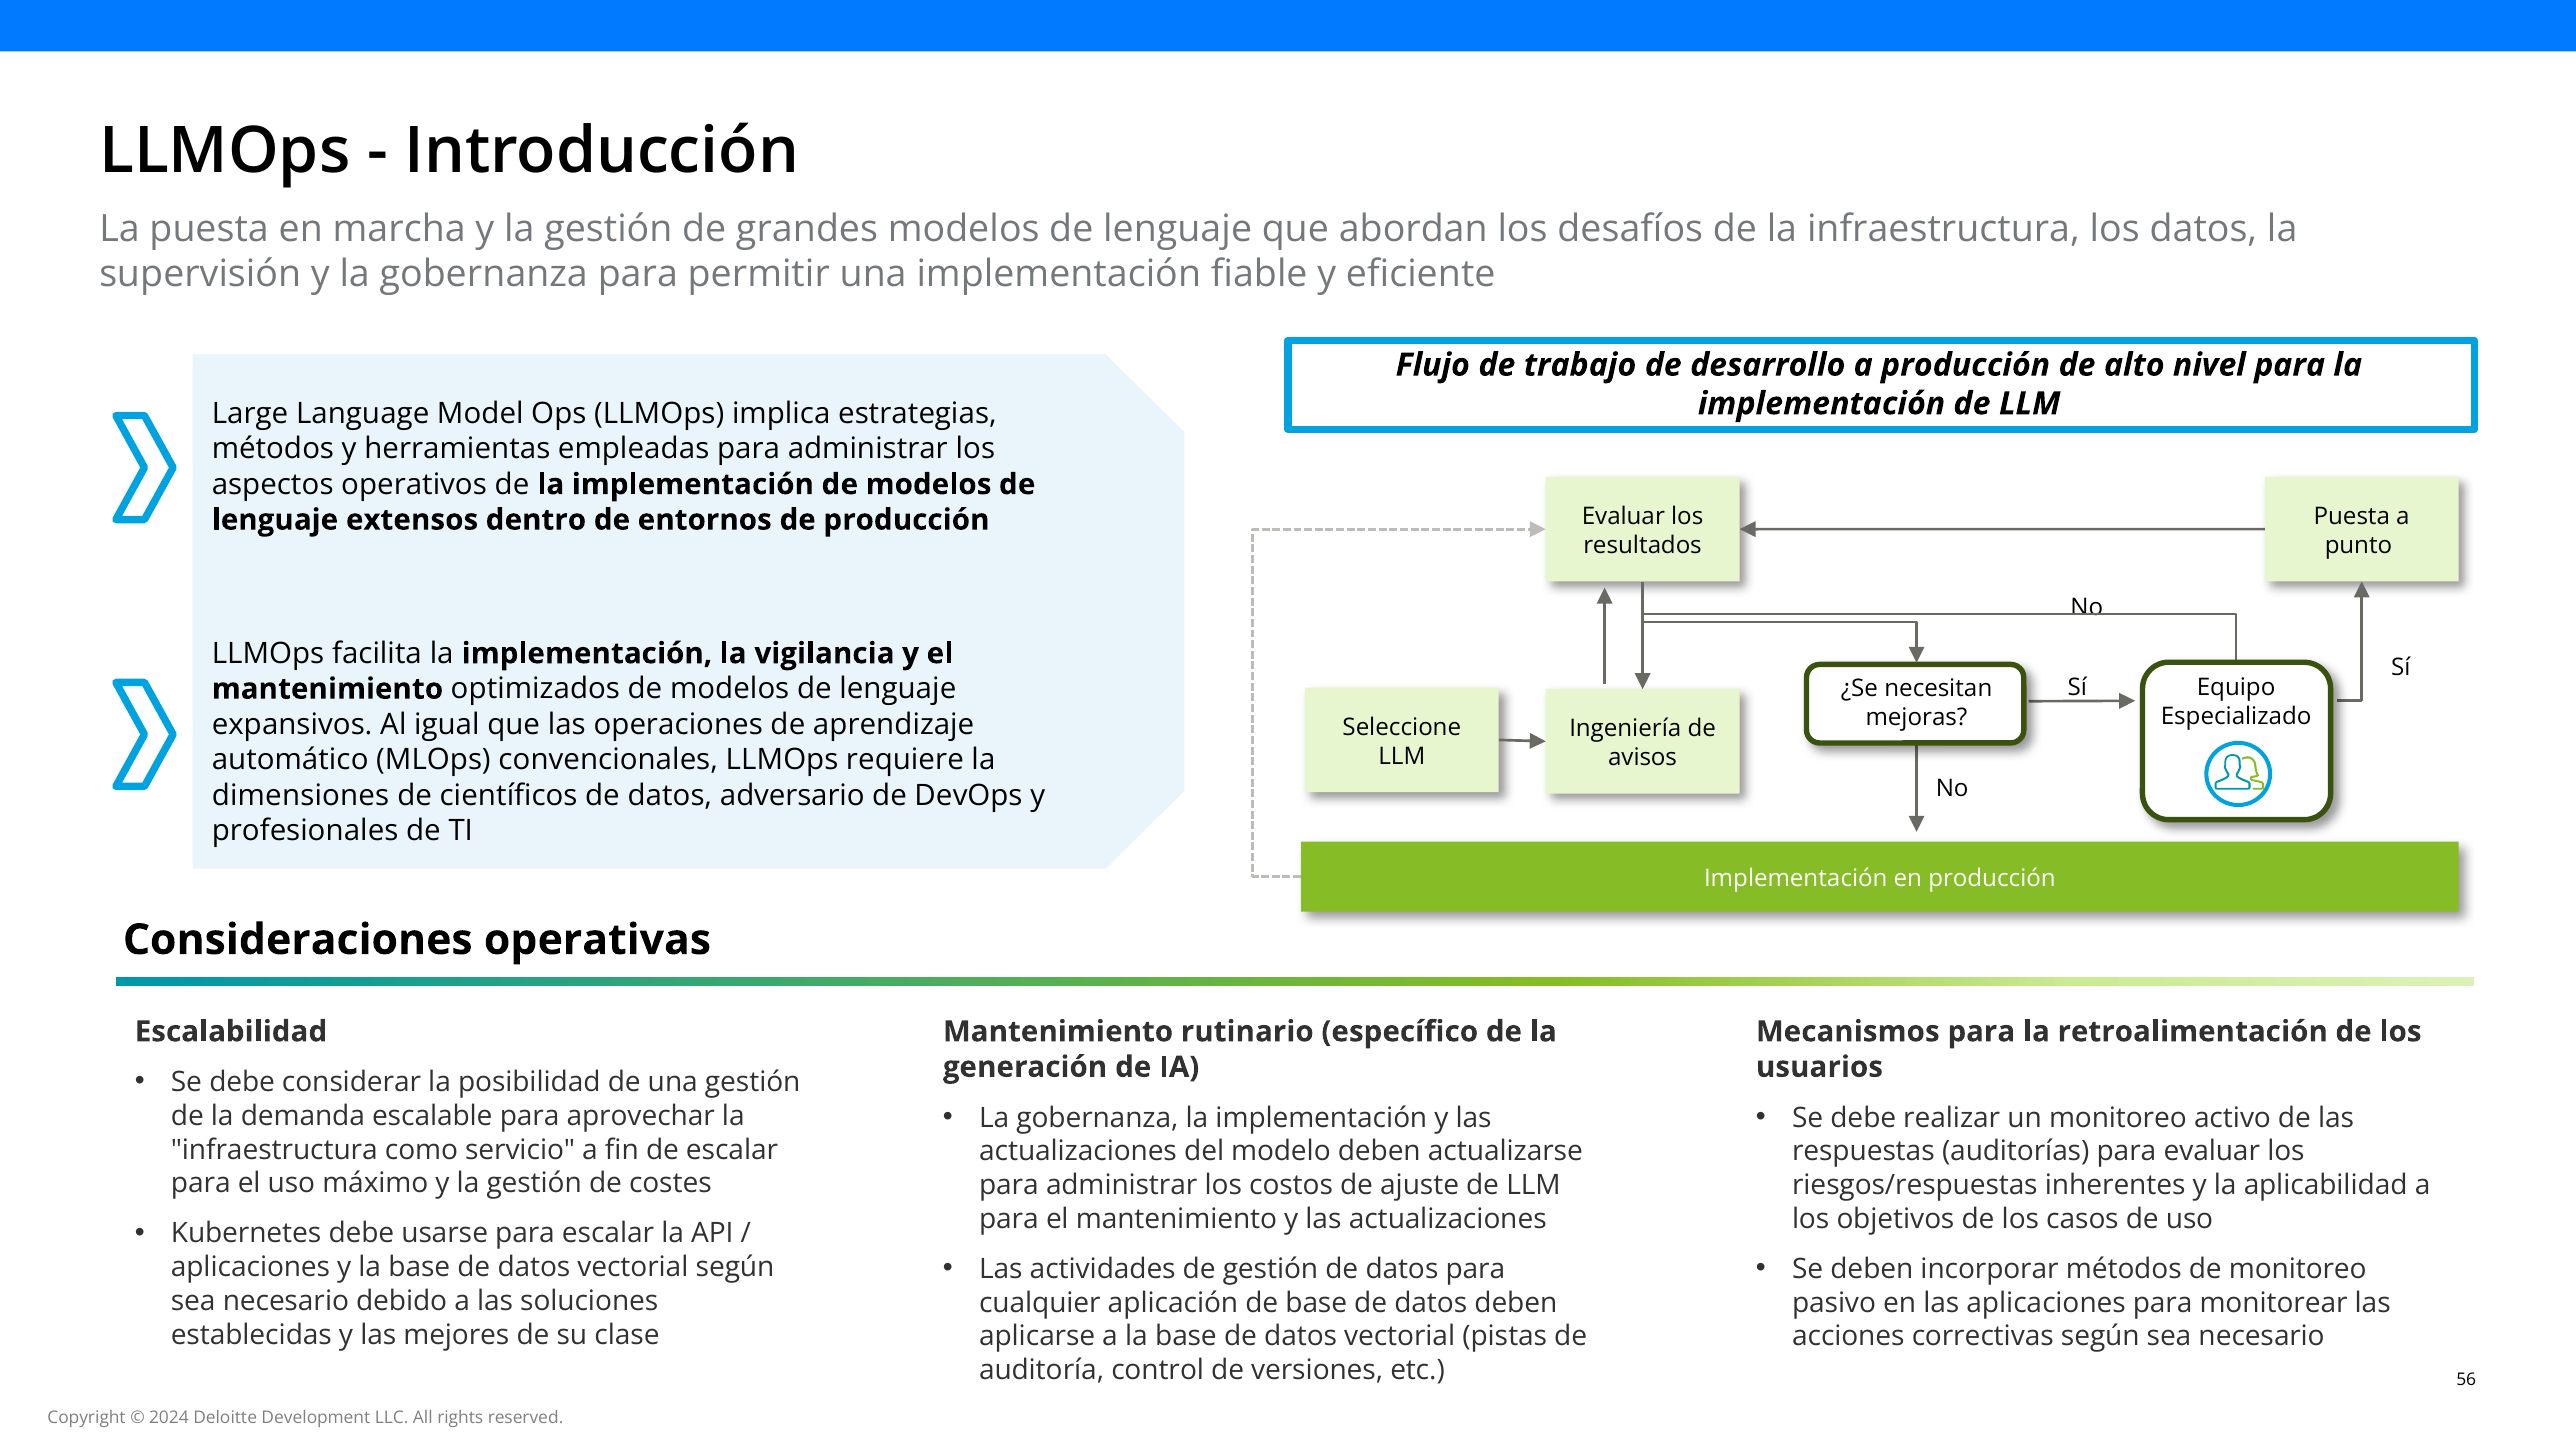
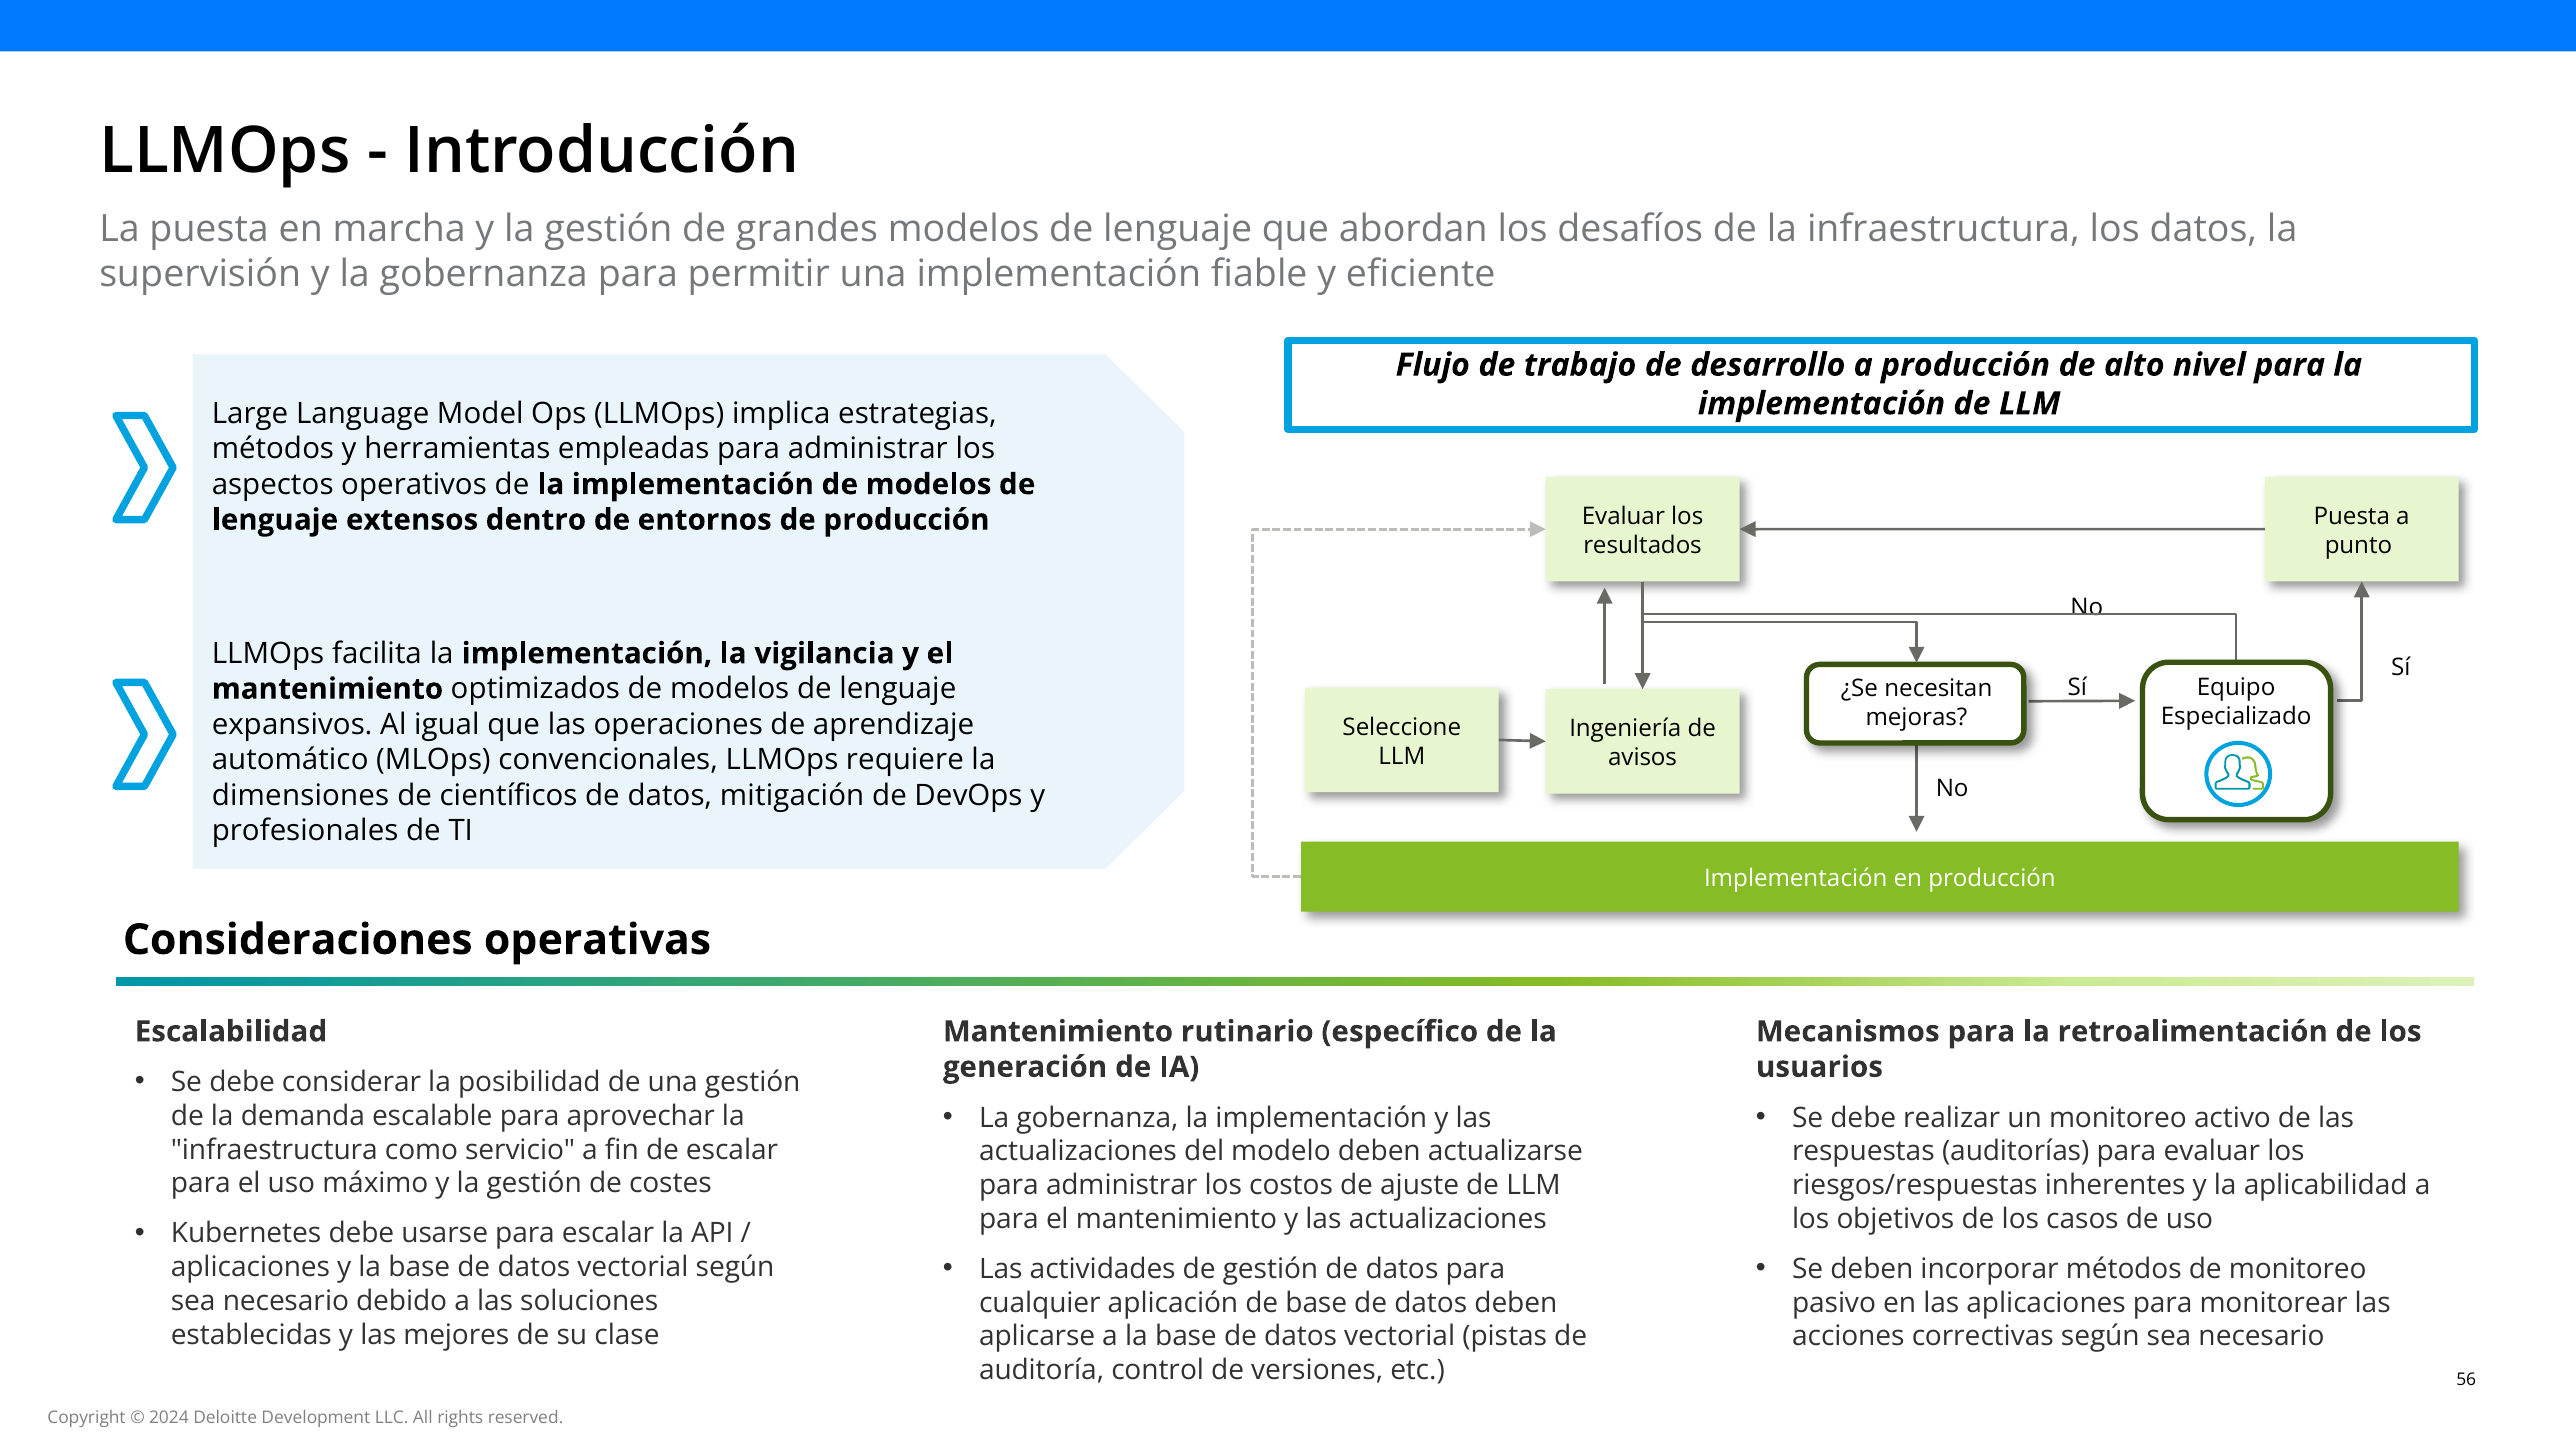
adversario: adversario -> mitigación
